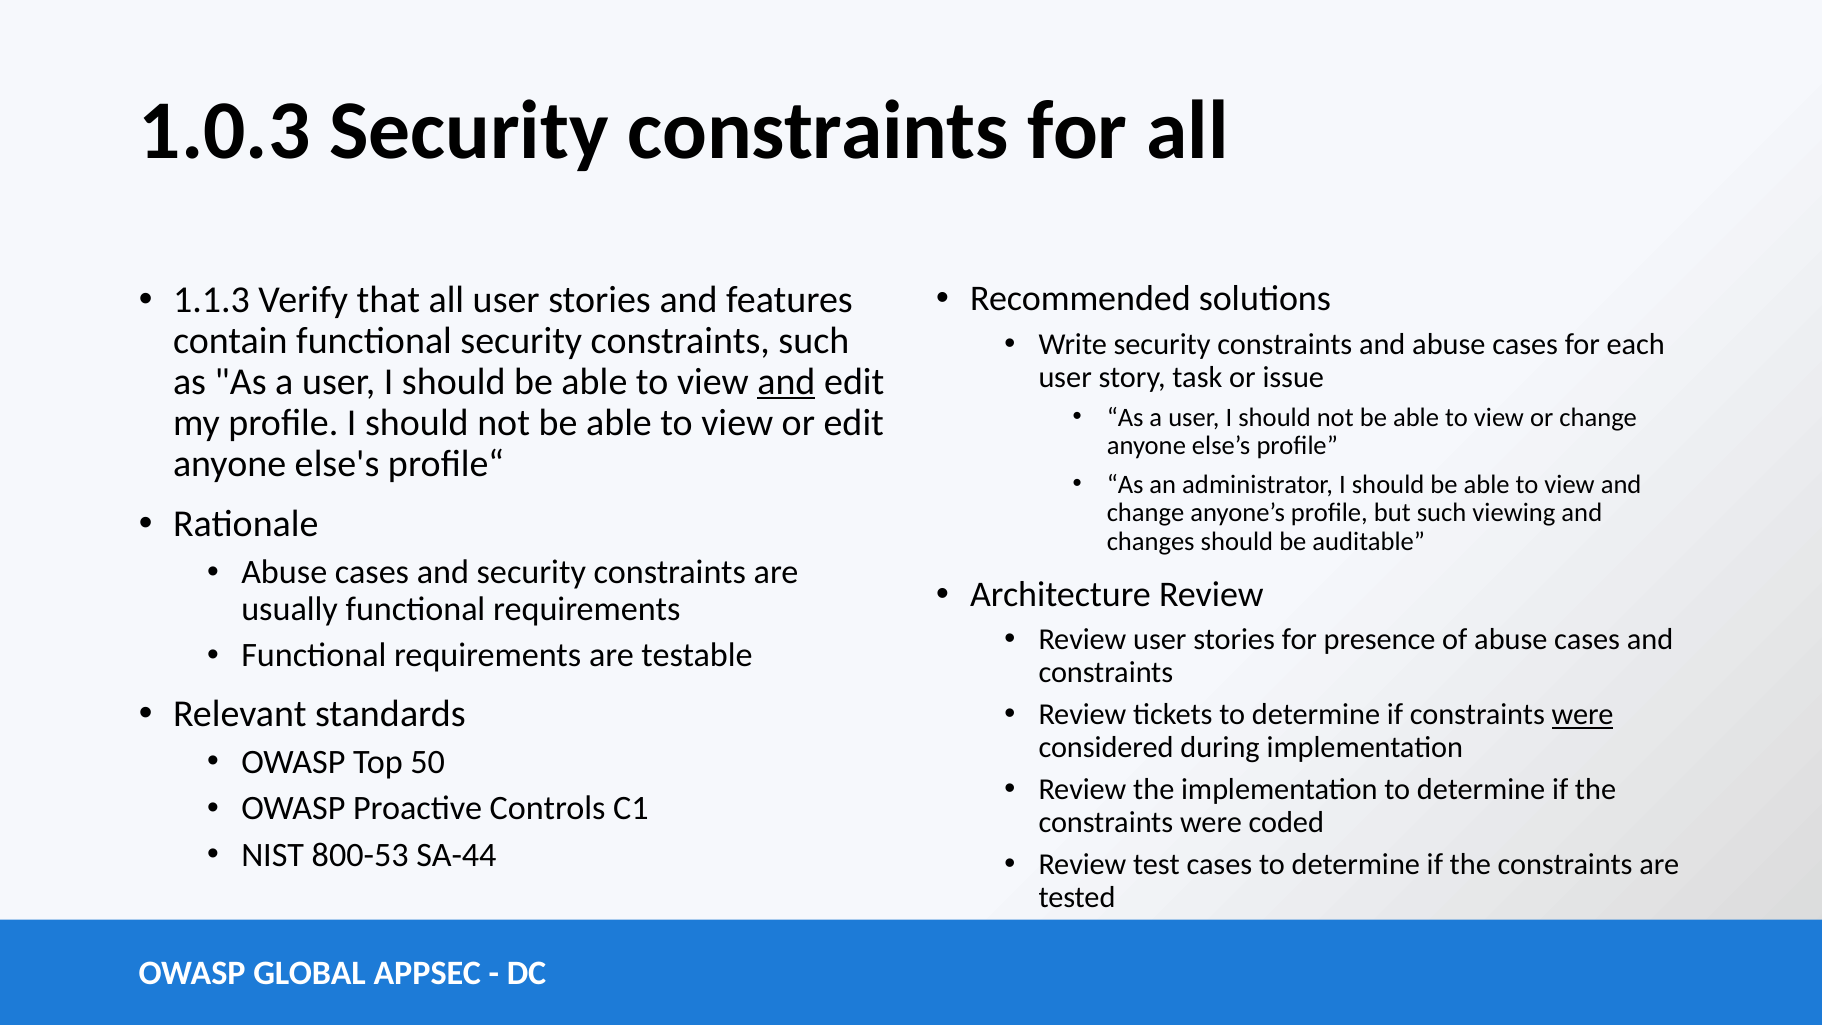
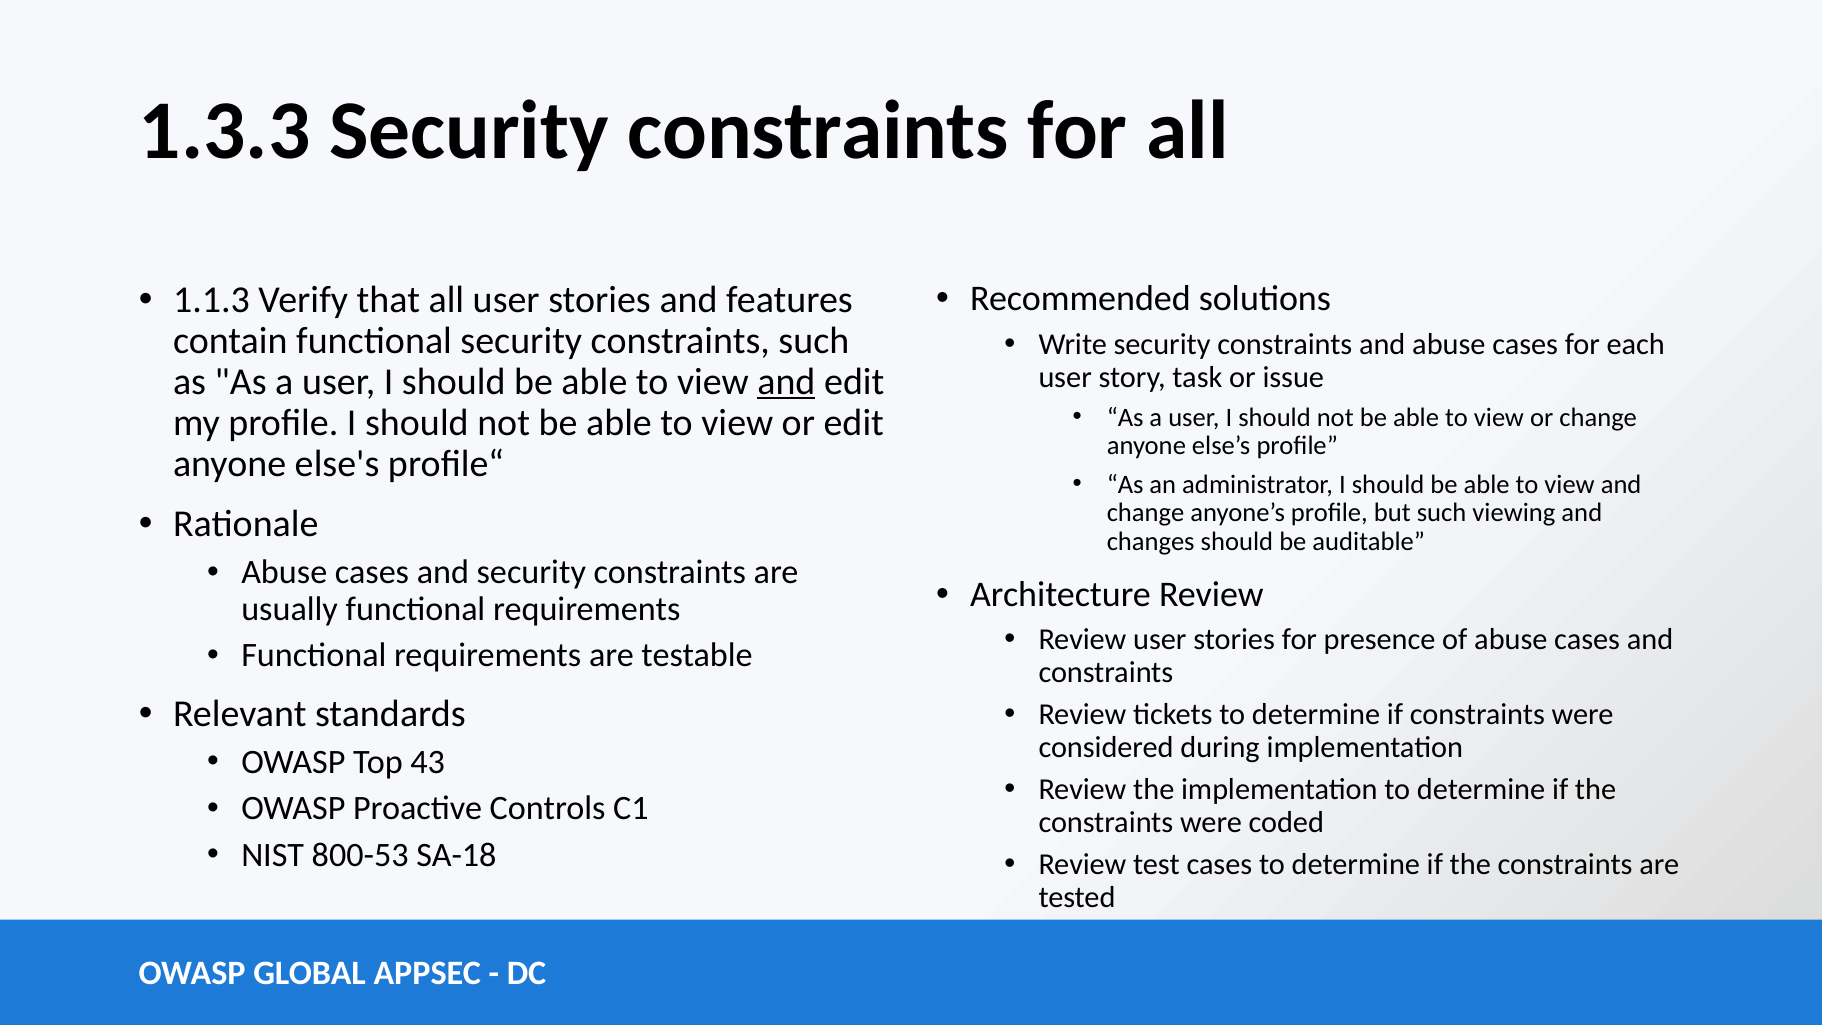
1.0.3: 1.0.3 -> 1.3.3
were at (1583, 715) underline: present -> none
50: 50 -> 43
SA-44: SA-44 -> SA-18
